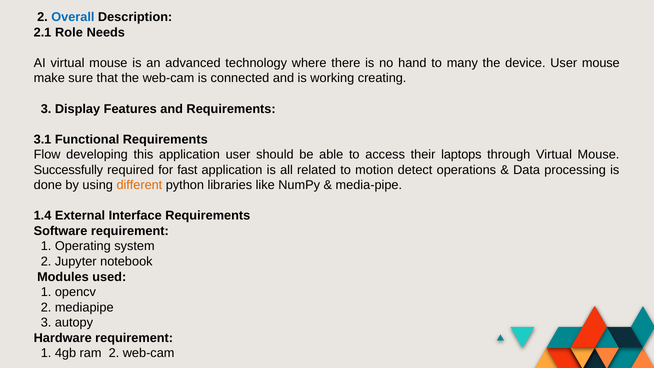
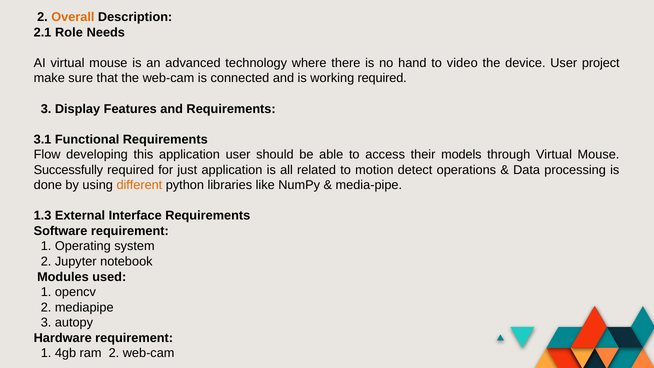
Overall colour: blue -> orange
many: many -> video
User mouse: mouse -> project
working creating: creating -> required
laptops: laptops -> models
fast: fast -> just
1.4: 1.4 -> 1.3
